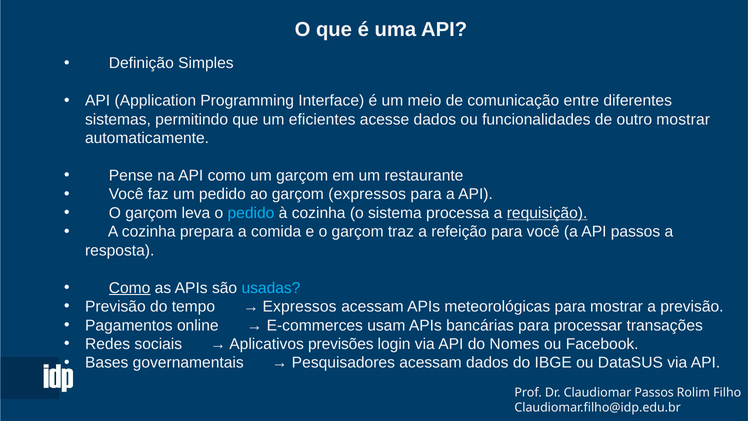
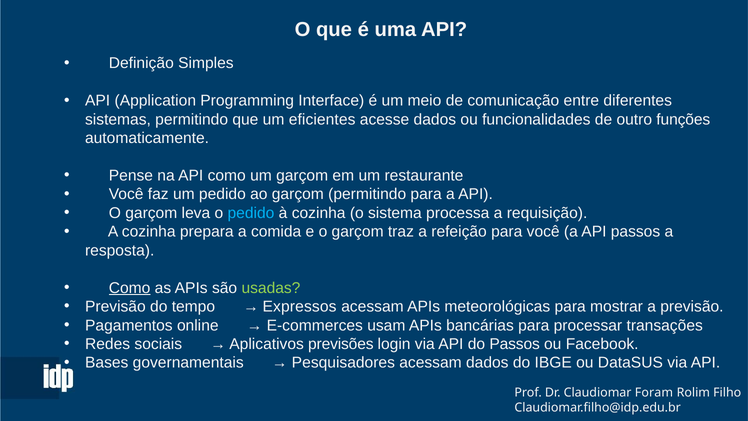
outro mostrar: mostrar -> funções
garçom expressos: expressos -> permitindo
requisição underline: present -> none
usadas colour: light blue -> light green
do Nomes: Nomes -> Passos
Claudiomar Passos: Passos -> Foram
